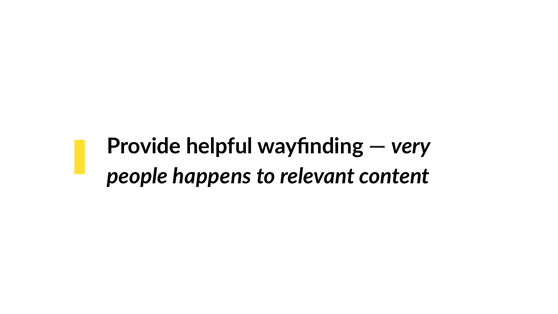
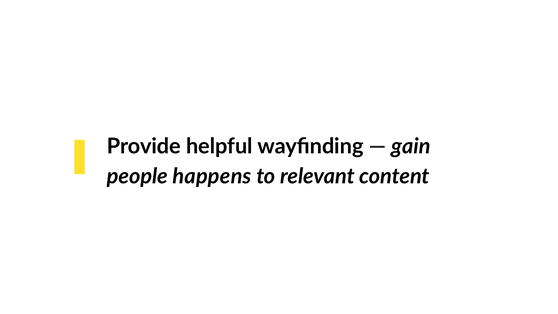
very: very -> gain
